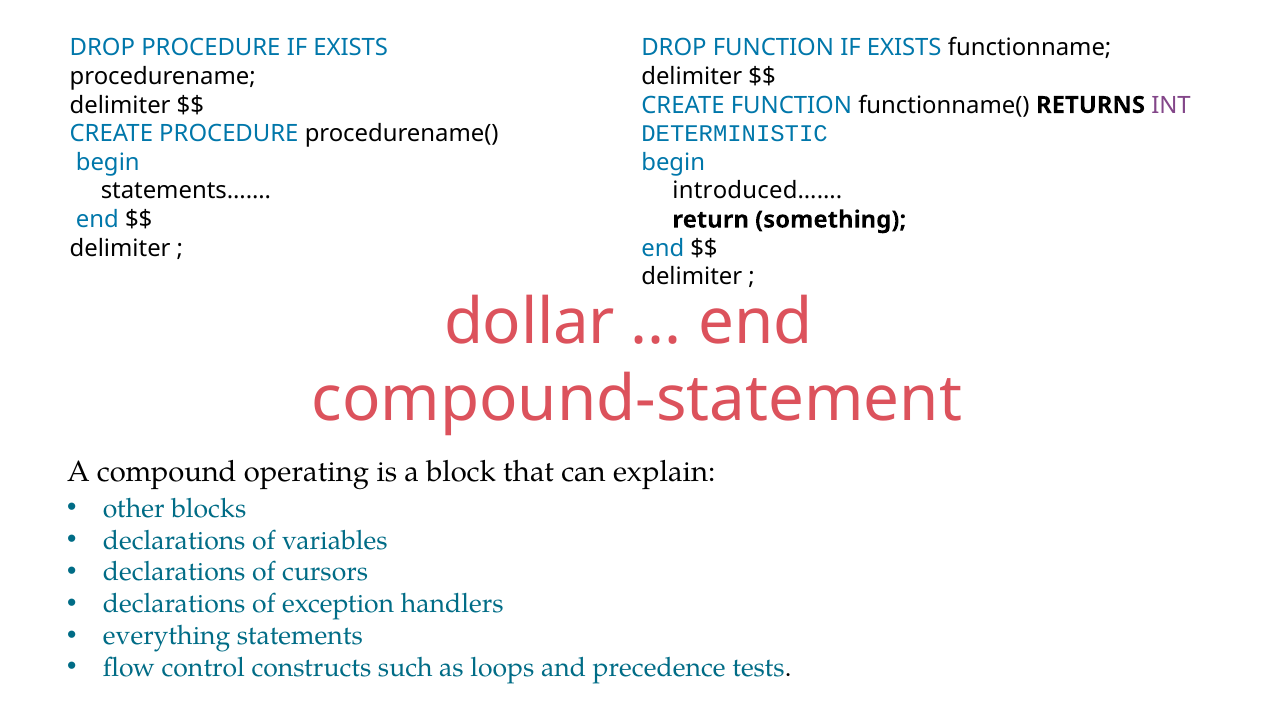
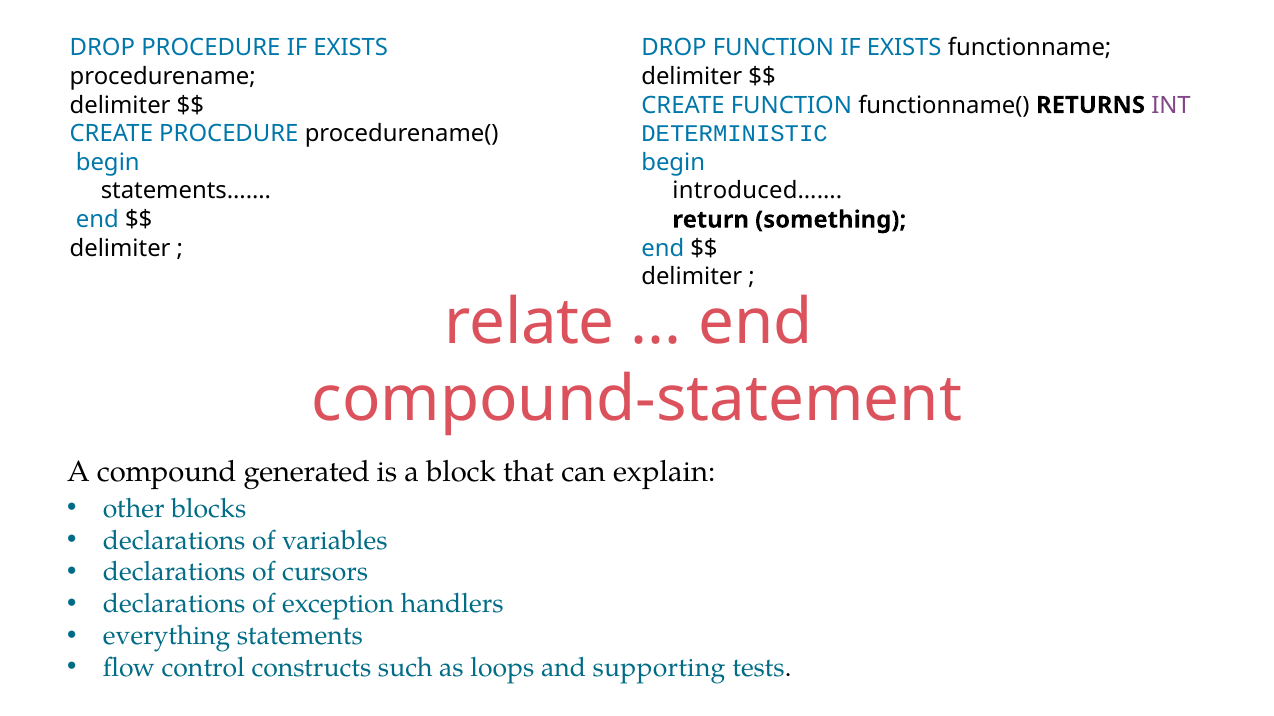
dollar: dollar -> relate
operating: operating -> generated
precedence: precedence -> supporting
